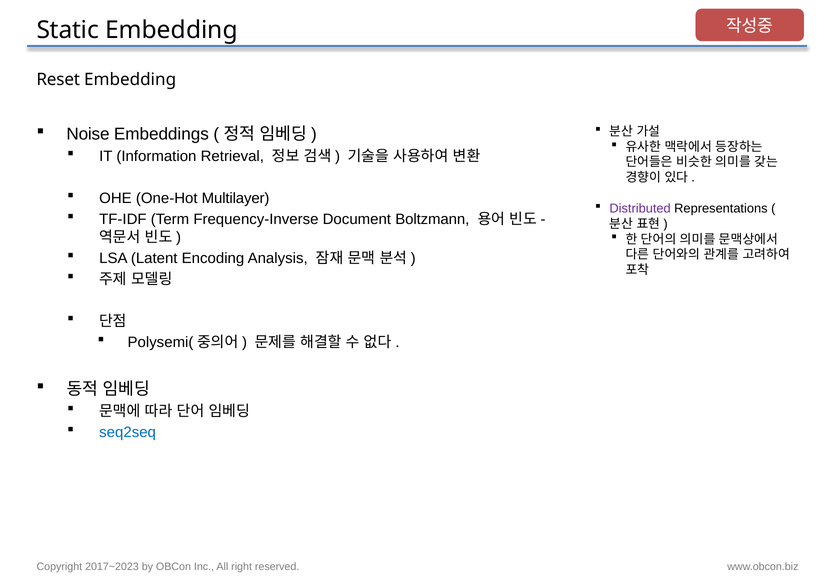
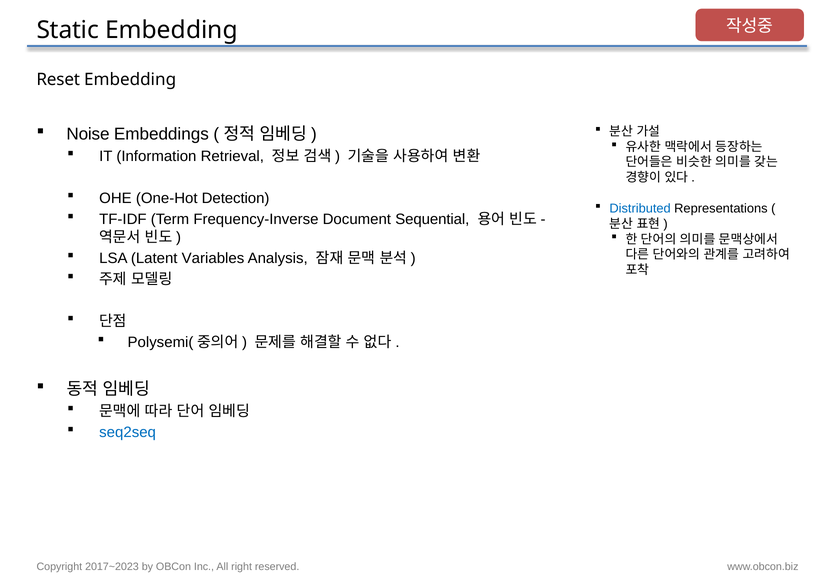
Multilayer: Multilayer -> Detection
Distributed colour: purple -> blue
Boltzmann: Boltzmann -> Sequential
Encoding: Encoding -> Variables
